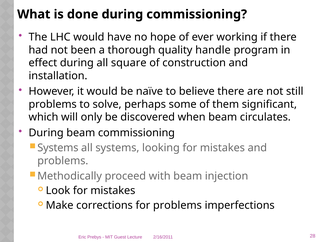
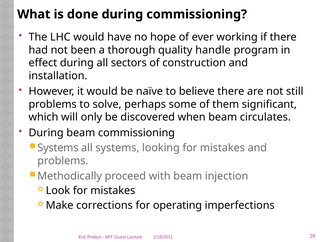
square: square -> sectors
for problems: problems -> operating
